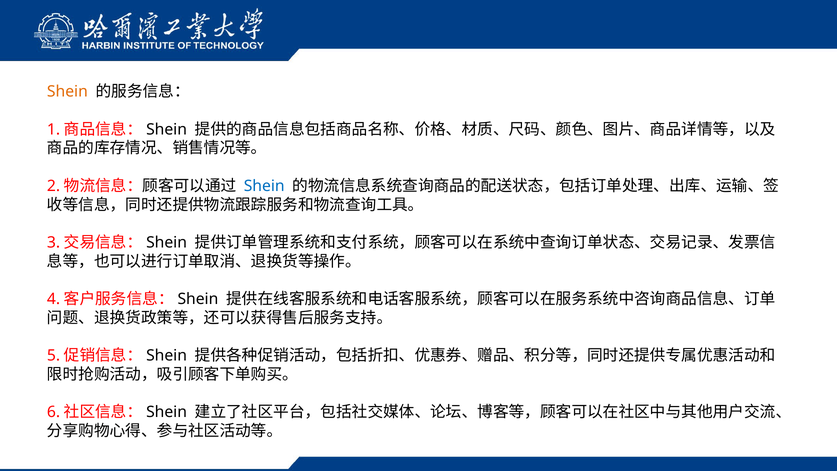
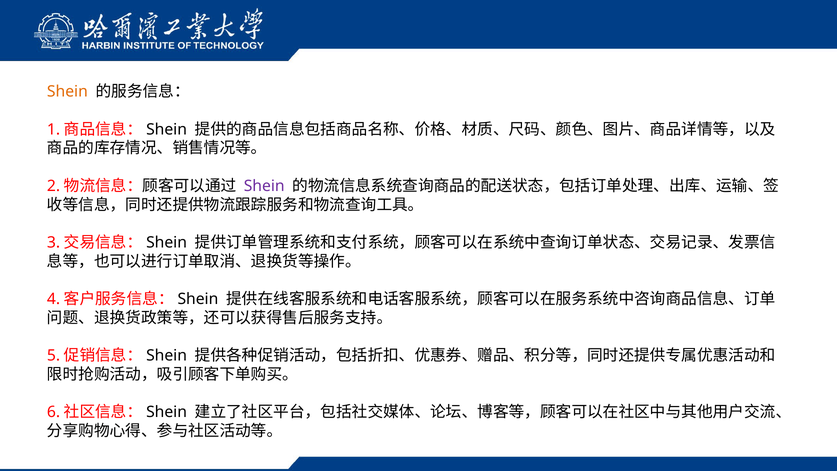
Shein at (264, 186) colour: blue -> purple
